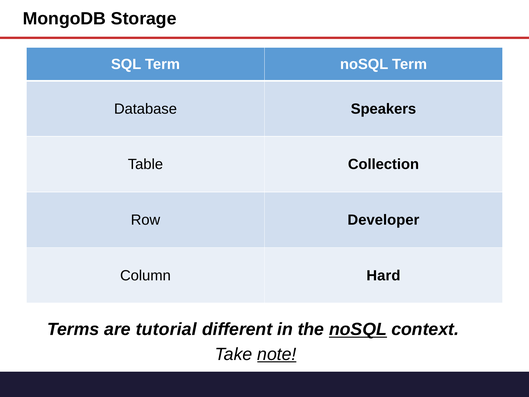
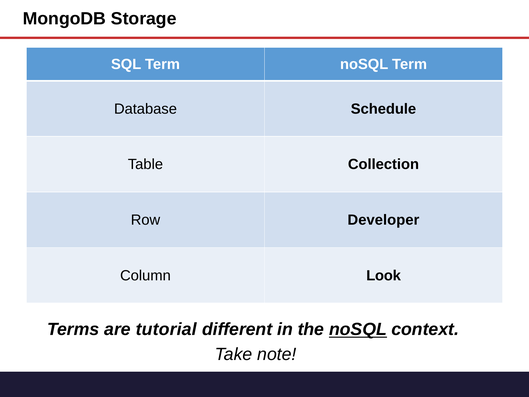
Speakers: Speakers -> Schedule
Hard: Hard -> Look
note underline: present -> none
